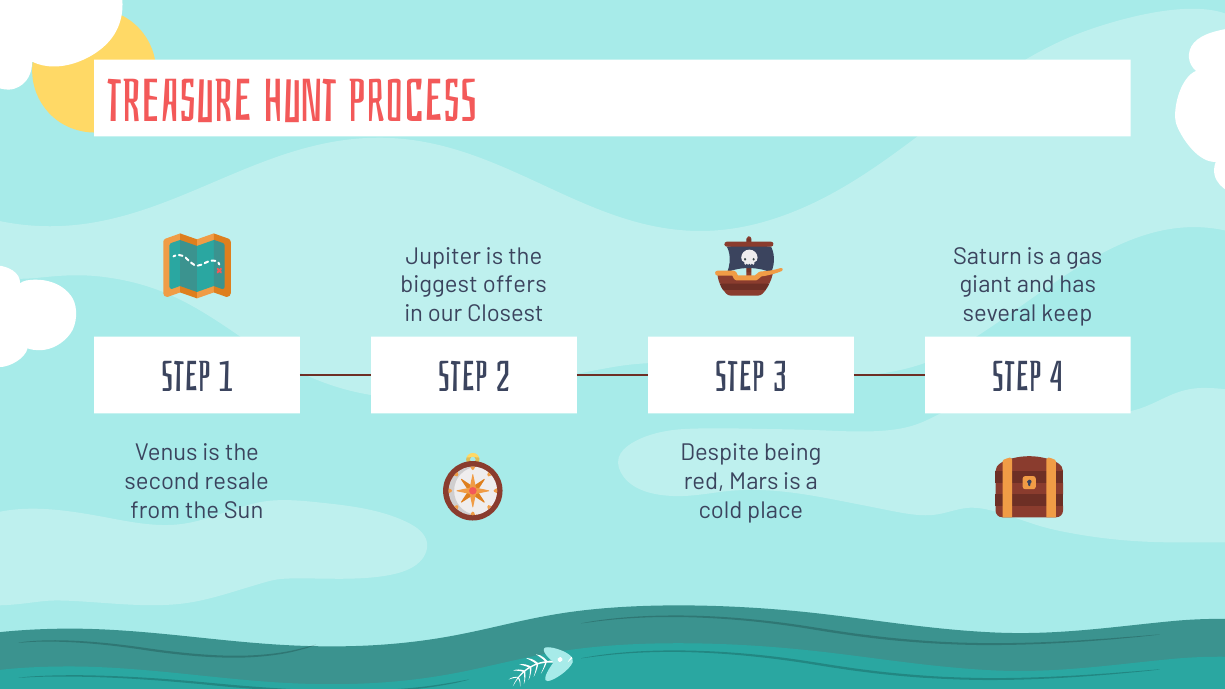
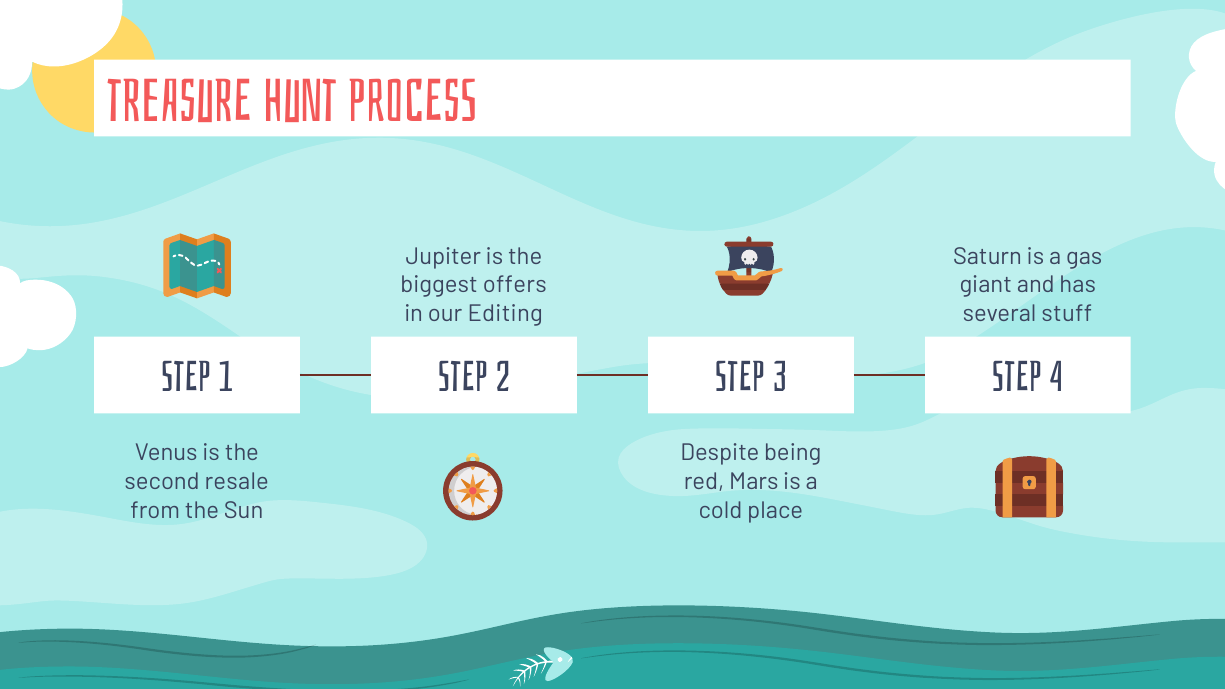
Closest: Closest -> Editing
keep: keep -> stuff
